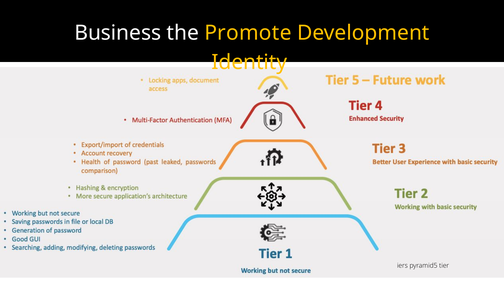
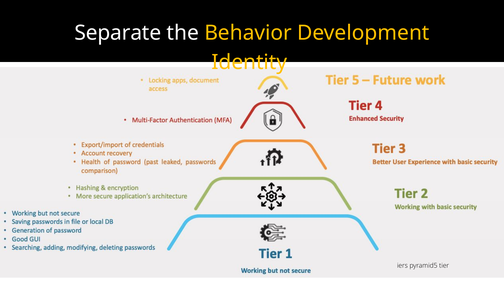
Business: Business -> Separate
Promote: Promote -> Behavior
